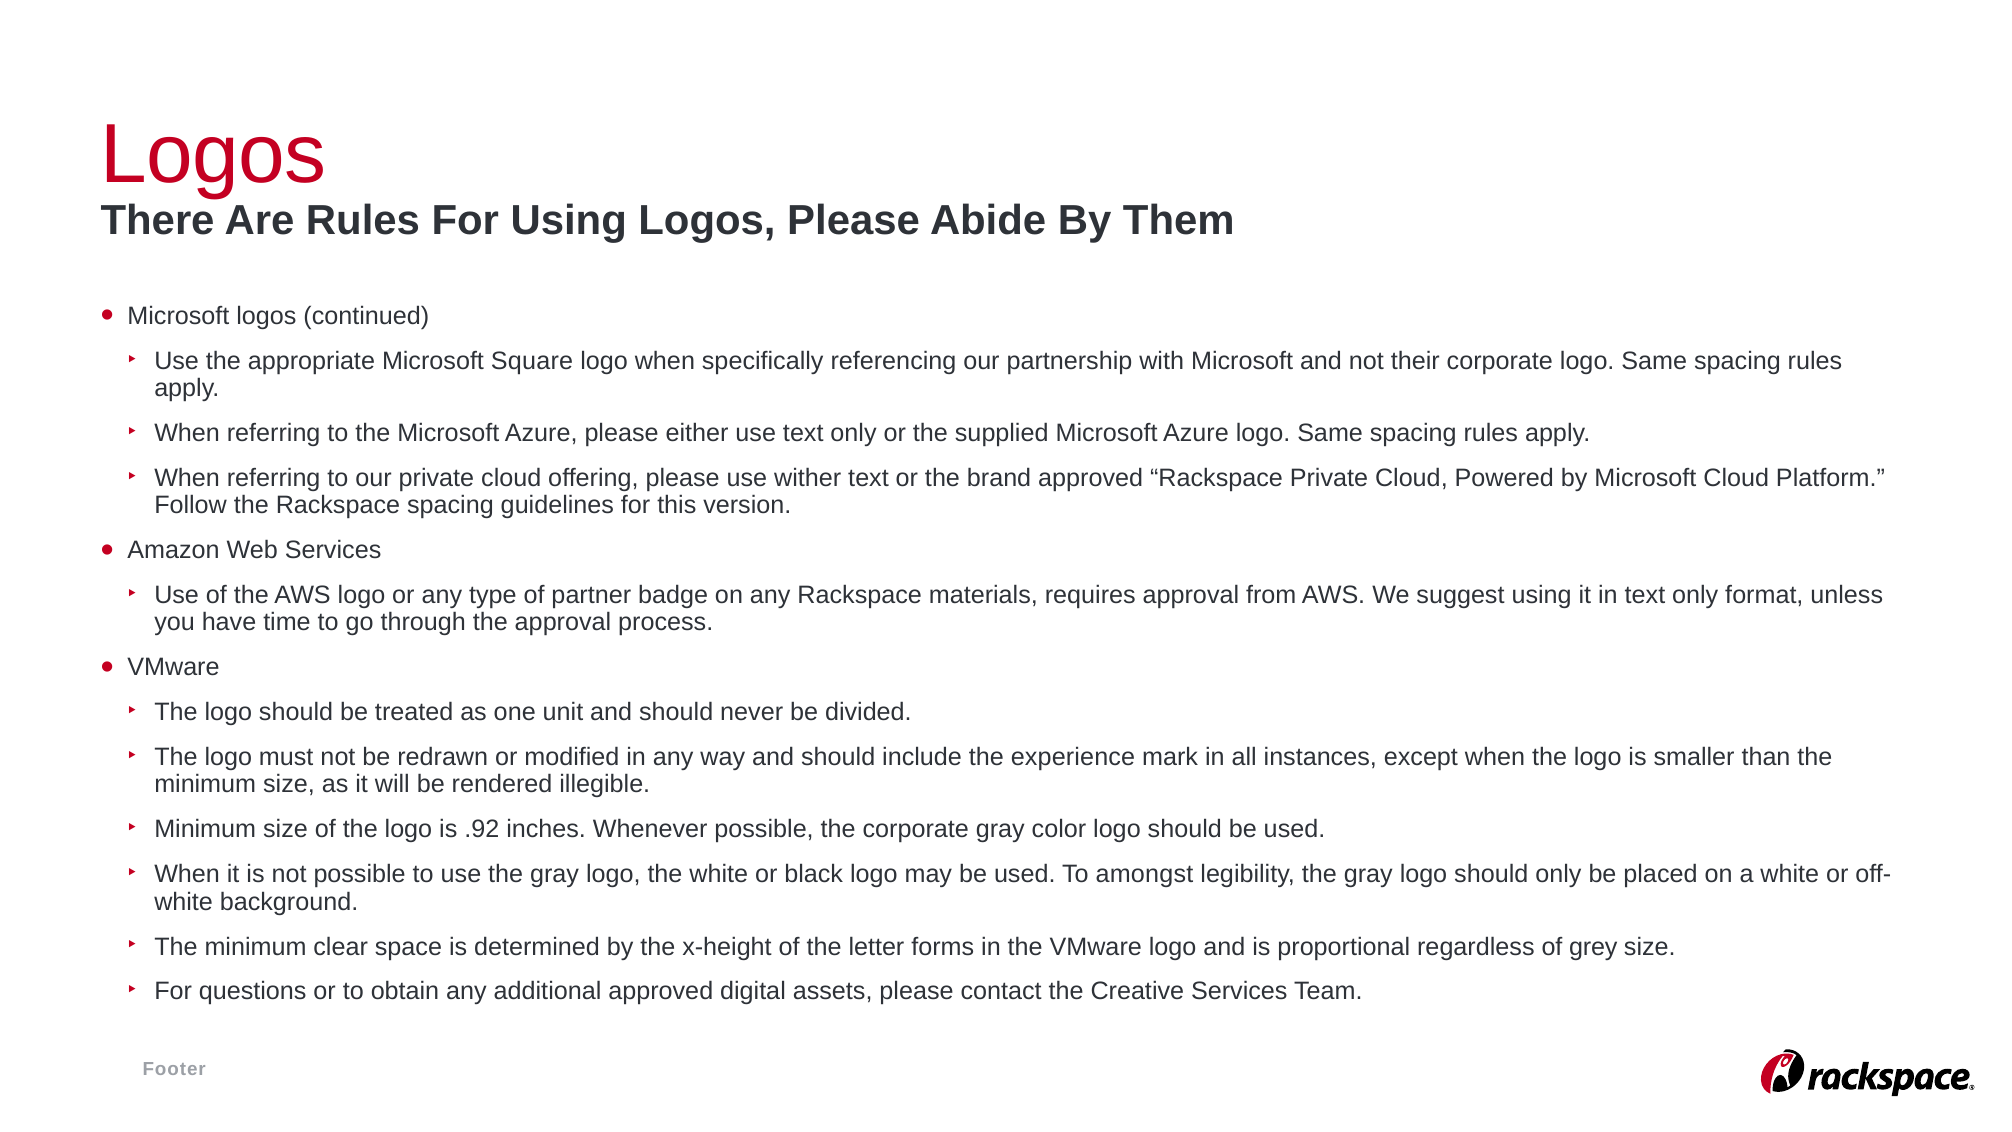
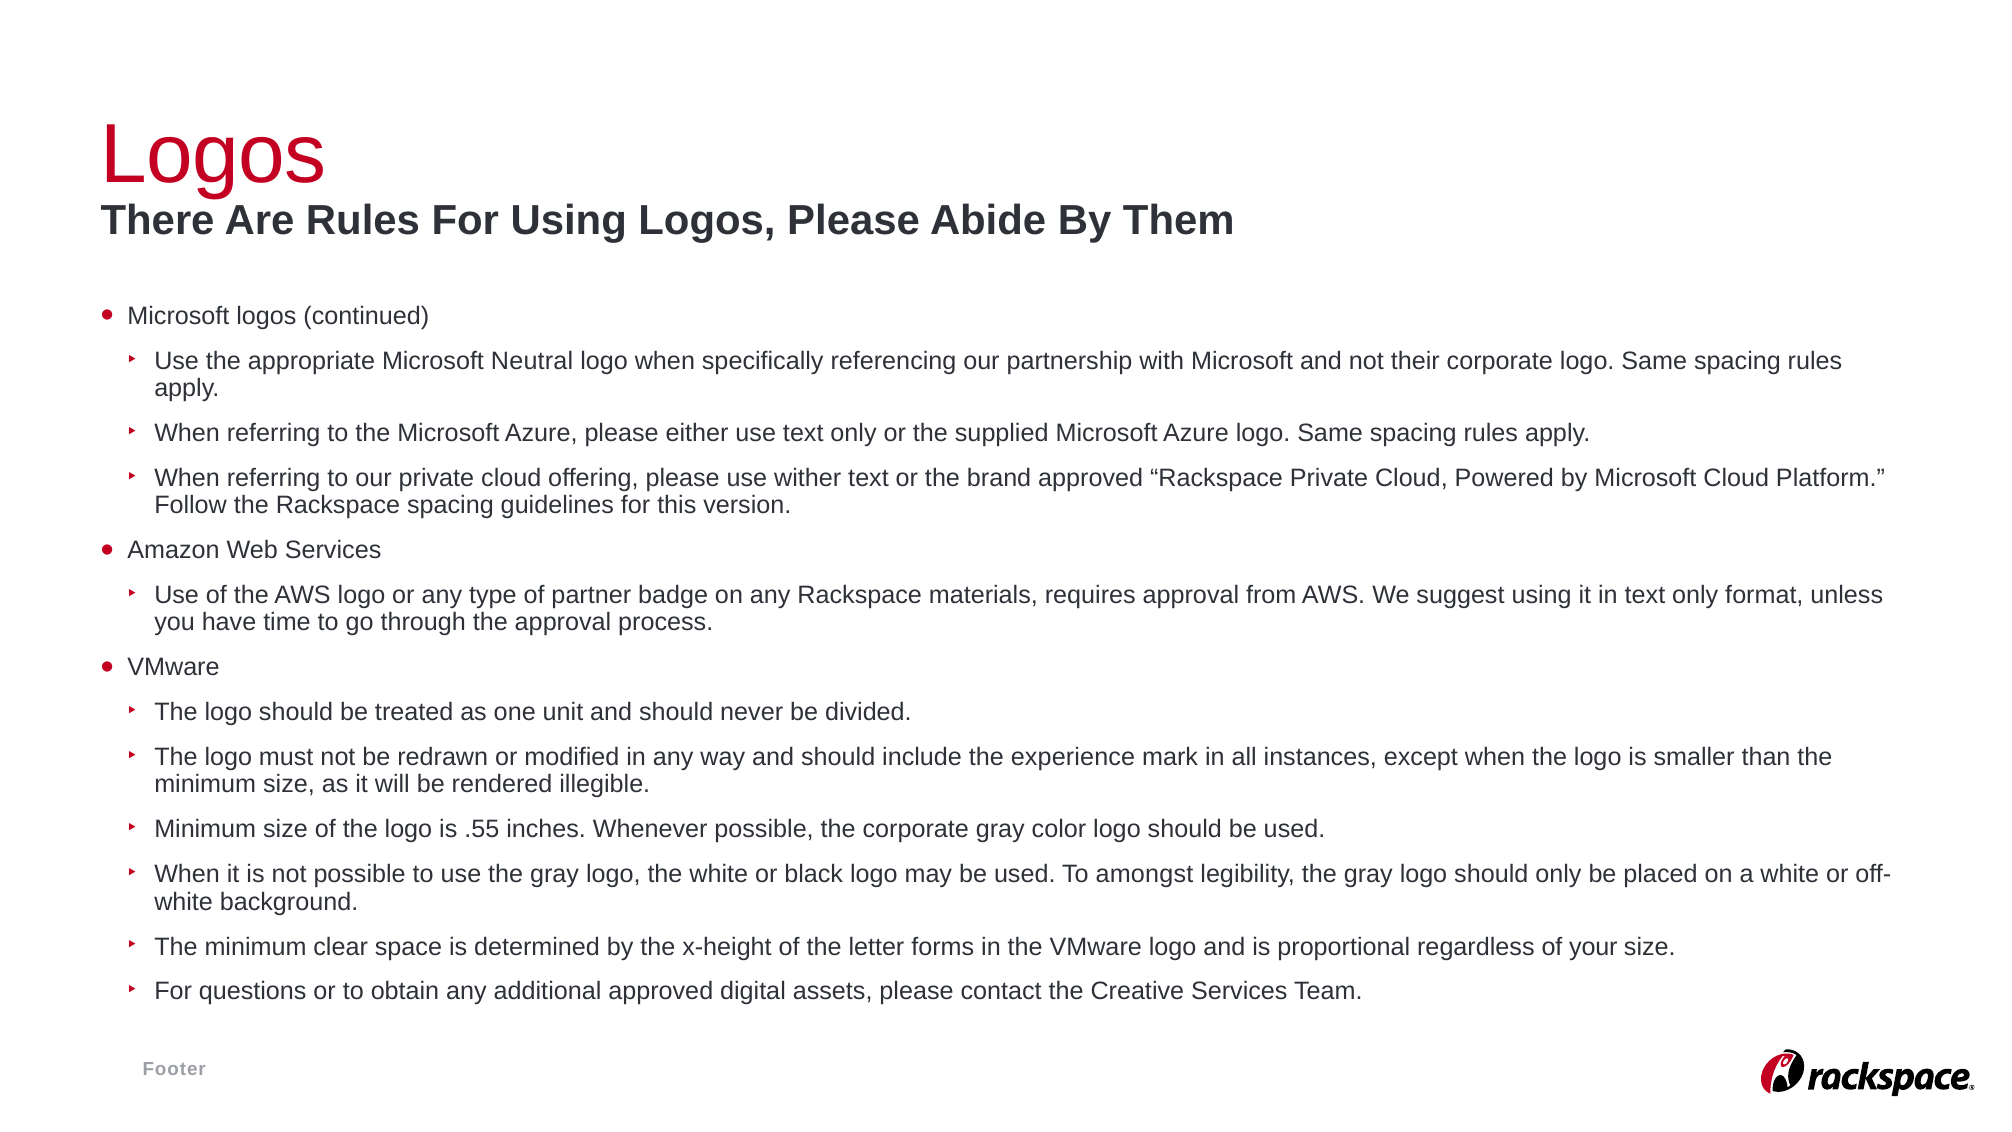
Square: Square -> Neutral
.92: .92 -> .55
grey: grey -> your
